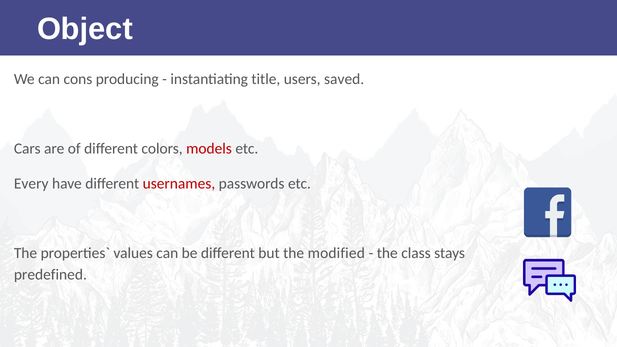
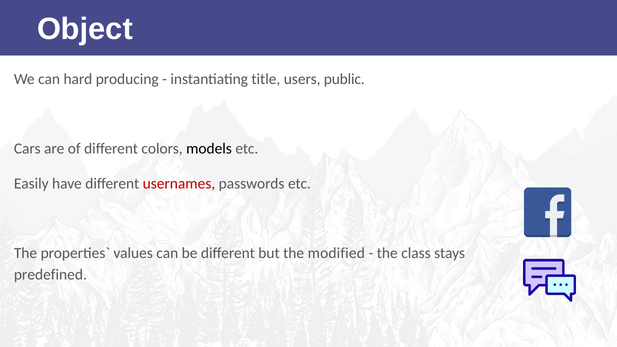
cons: cons -> hard
saved: saved -> public
models colour: red -> black
Every: Every -> Easily
